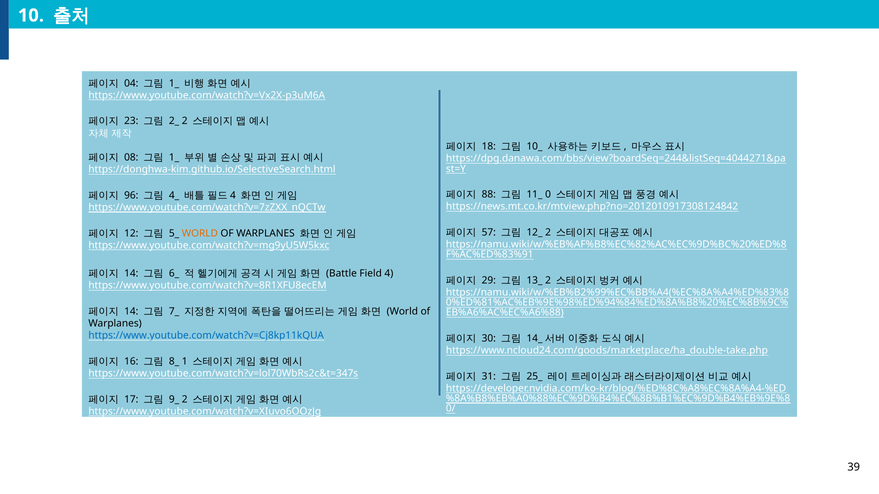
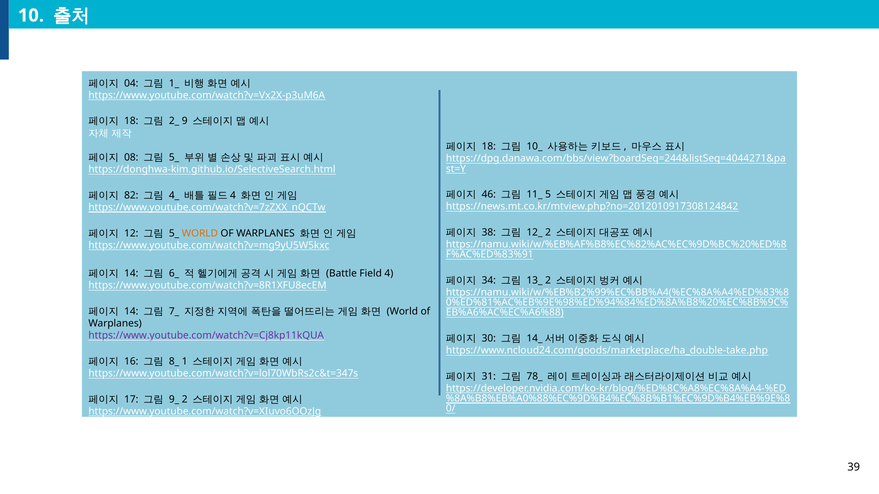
23 at (131, 121): 23 -> 18
2_ 2: 2 -> 9
1_ at (174, 158): 1_ -> 5_
88: 88 -> 46
0: 0 -> 5
96: 96 -> 82
57: 57 -> 38
29: 29 -> 34
https://www.youtube.com/watch?v=Cj8kp11kQUA colour: blue -> purple
25_: 25_ -> 78_
